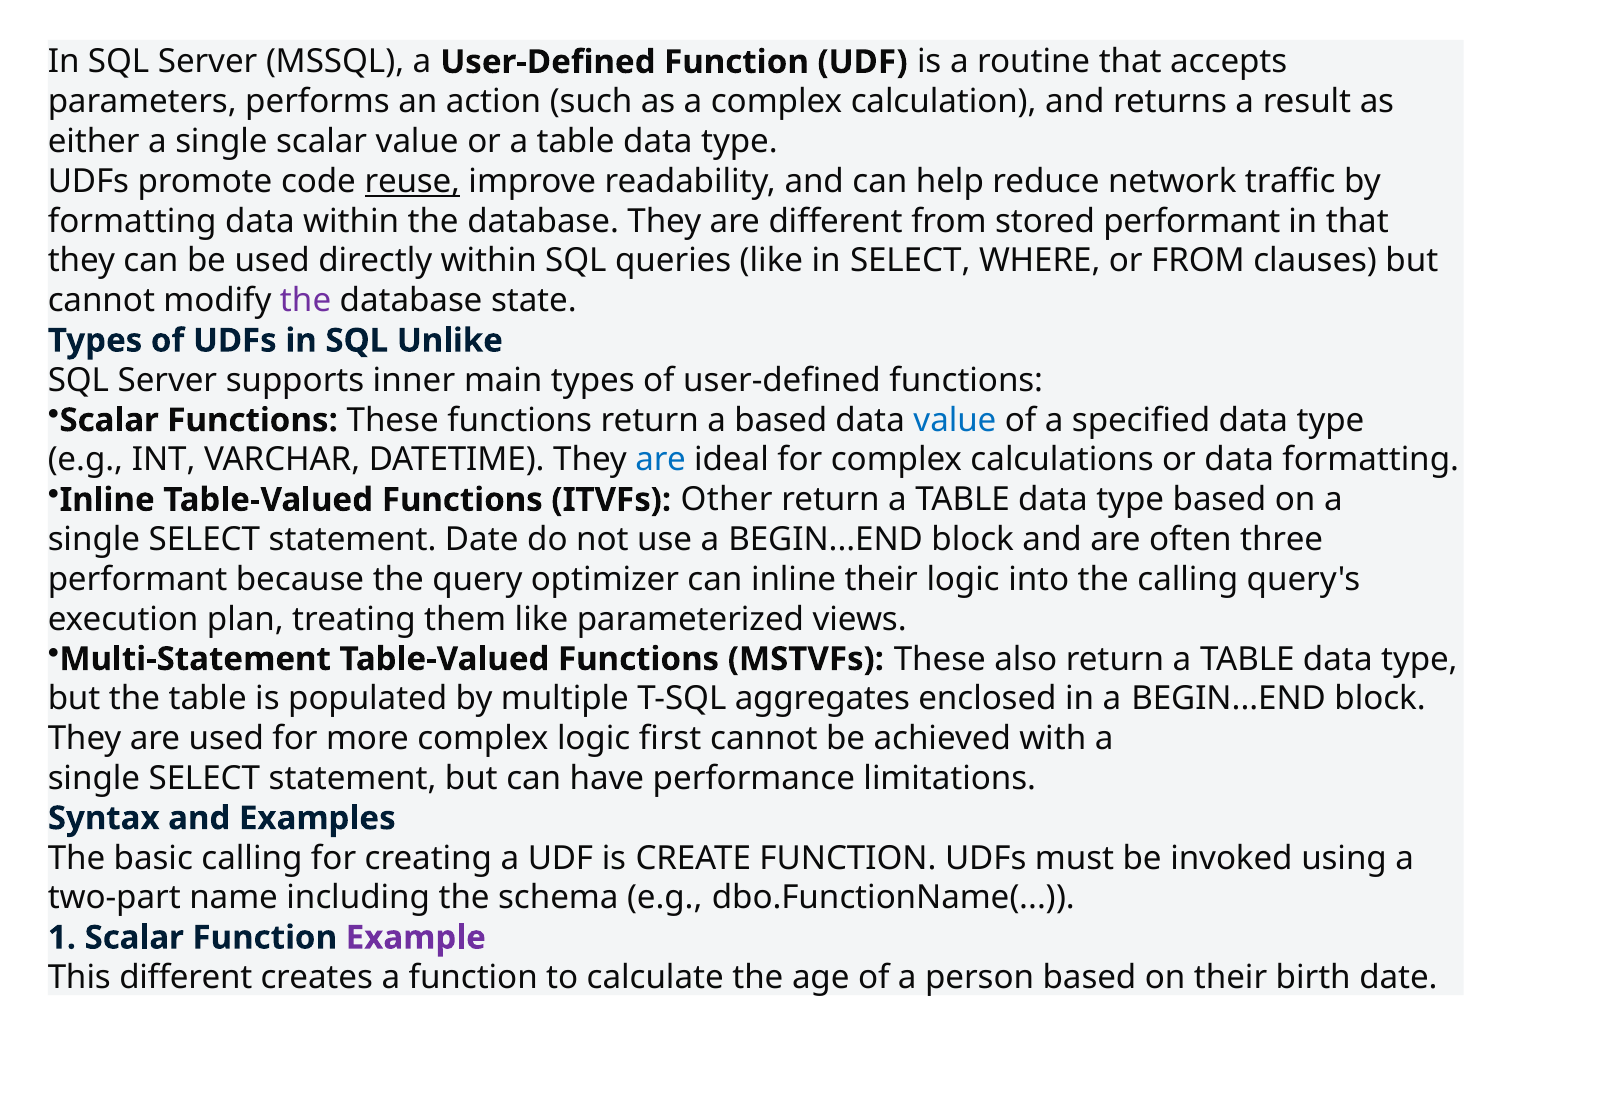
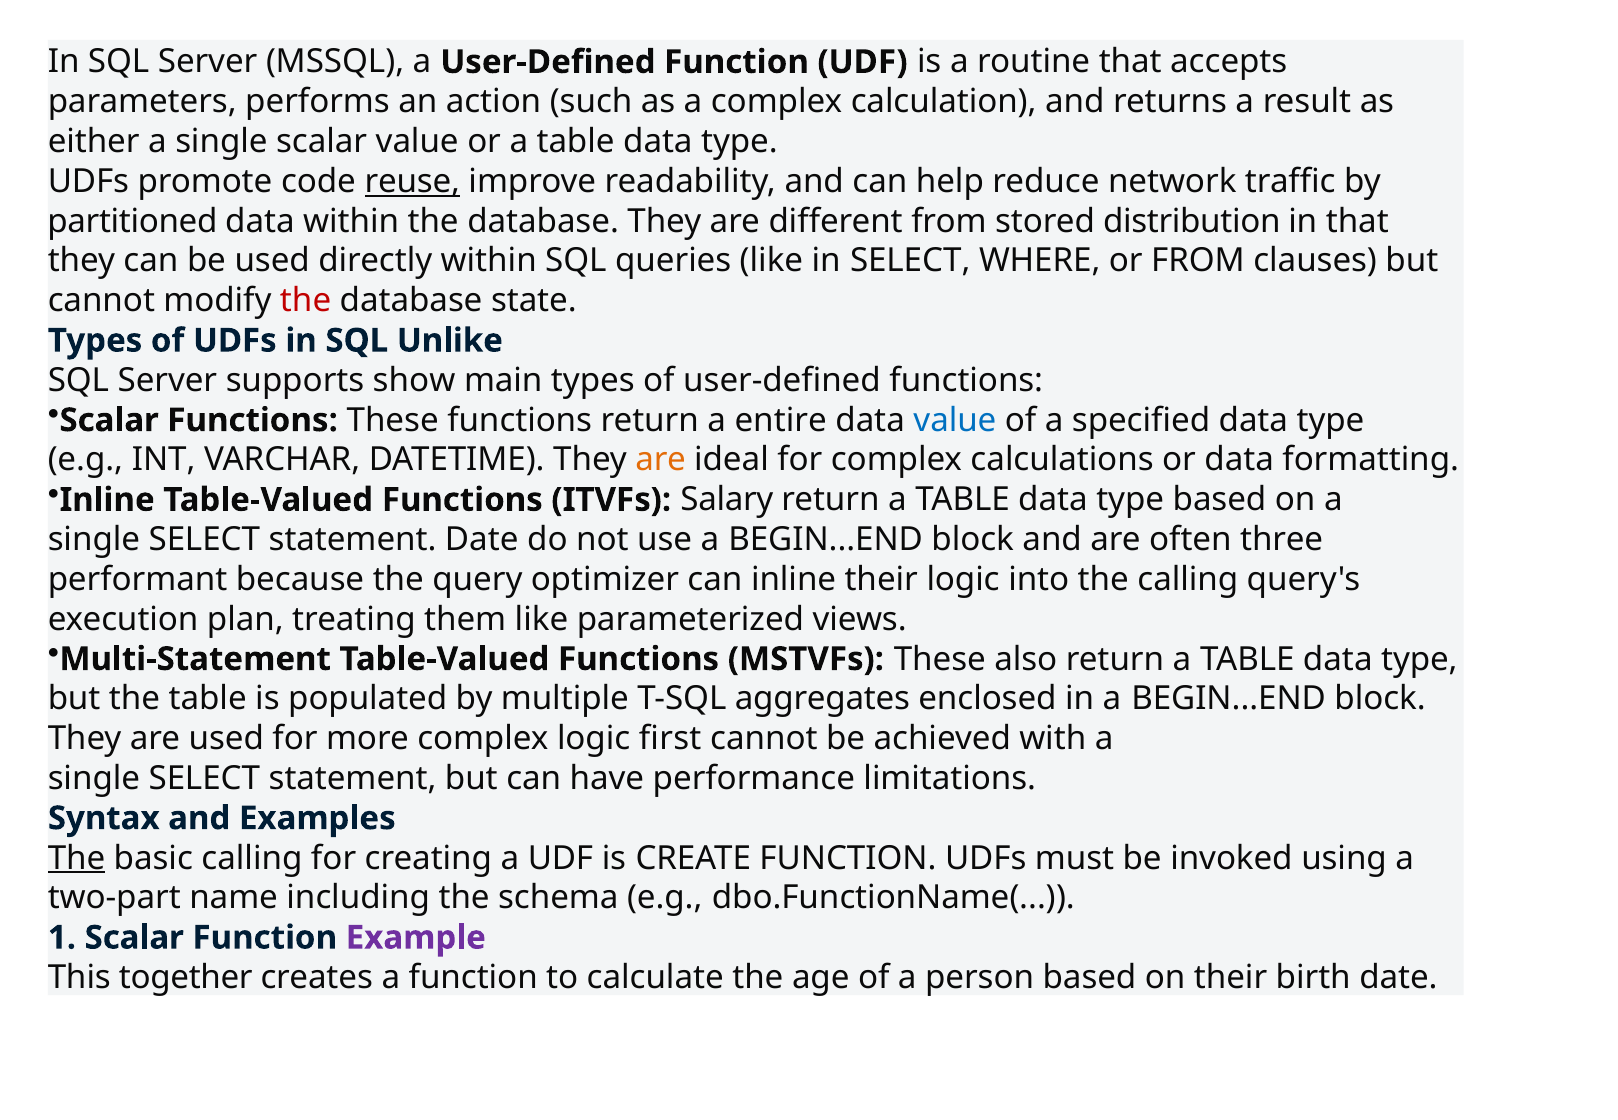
formatting at (132, 221): formatting -> partitioned
stored performant: performant -> distribution
the at (306, 301) colour: purple -> red
inner: inner -> show
a based: based -> entire
are at (661, 460) colour: blue -> orange
Other: Other -> Salary
The at (77, 858) underline: none -> present
This different: different -> together
